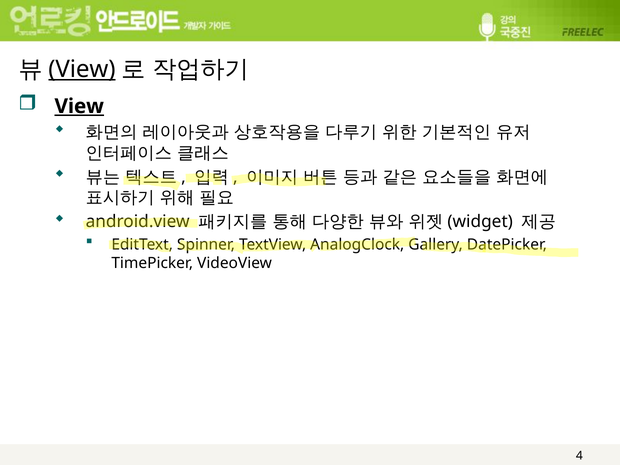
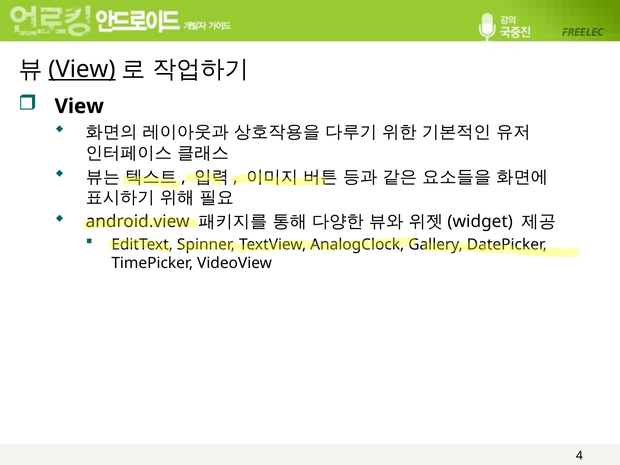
View at (79, 106) underline: present -> none
